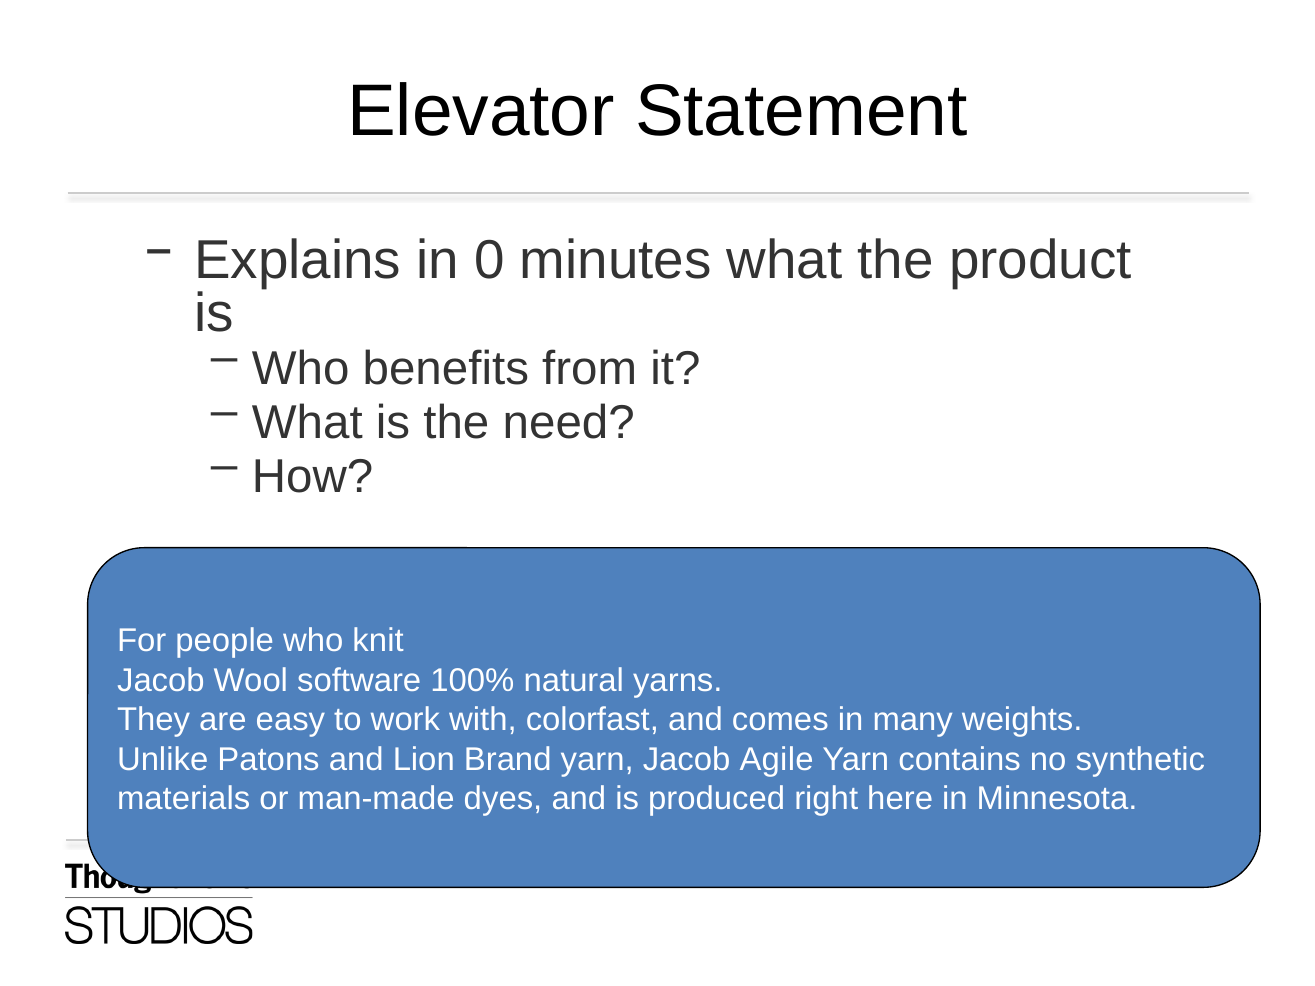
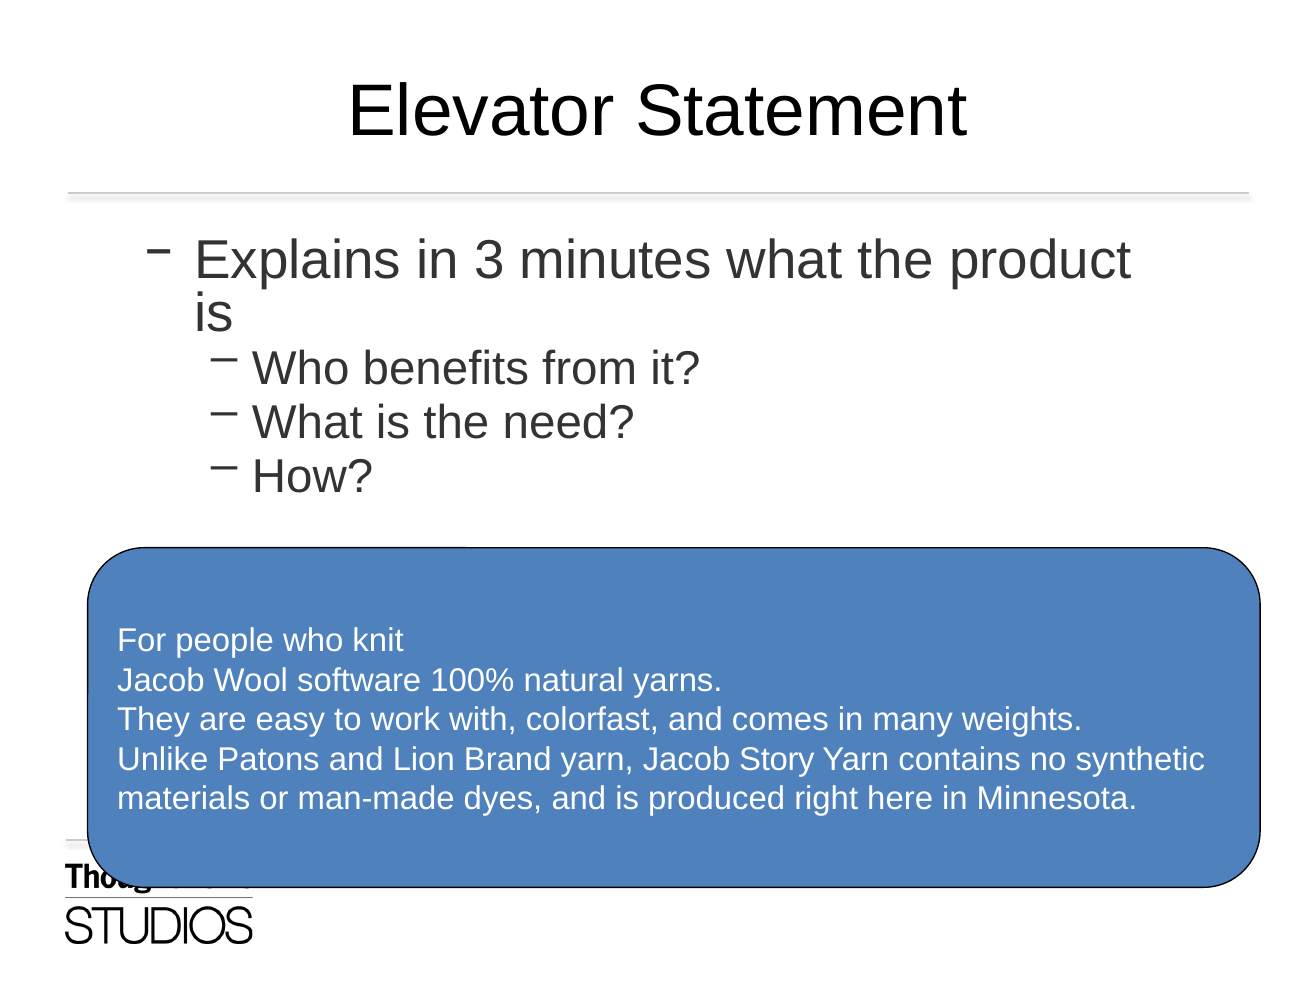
0: 0 -> 3
Agile: Agile -> Story
